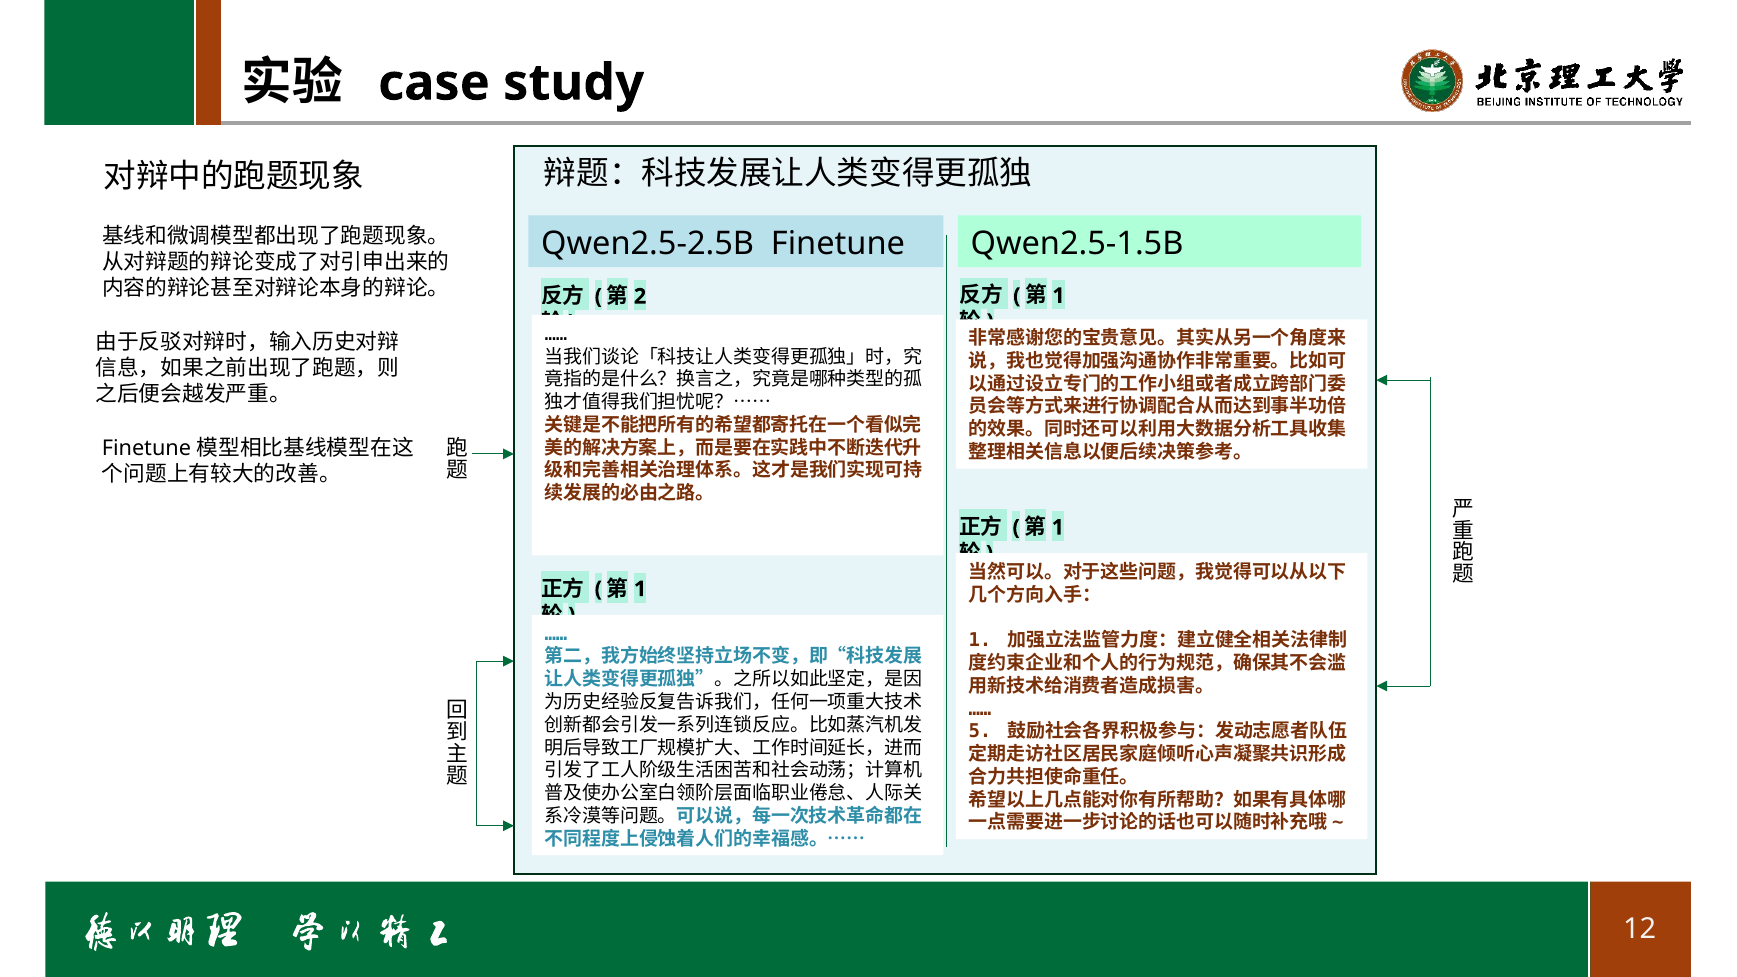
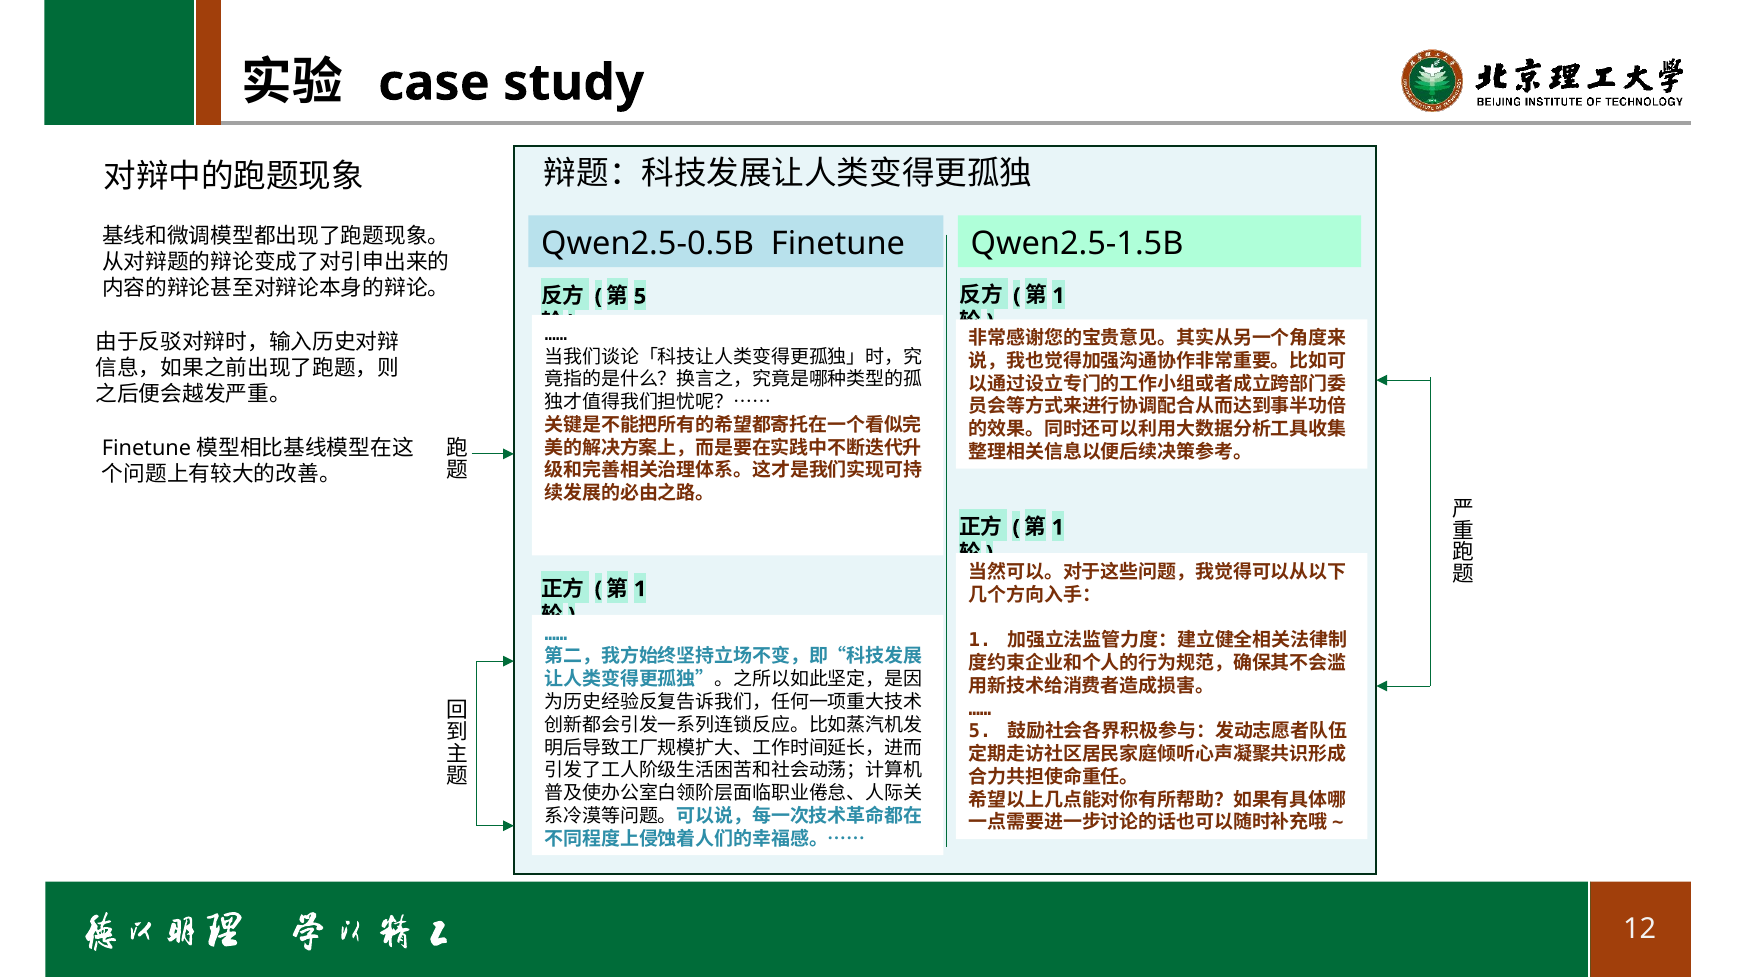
Qwen2.5-2.5B: Qwen2.5-2.5B -> Qwen2.5-0.5B
2 at (640, 296): 2 -> 5
